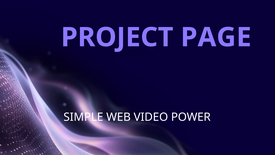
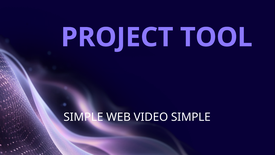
PAGE: PAGE -> TOOL
VIDEO POWER: POWER -> SIMPLE
